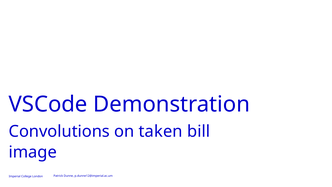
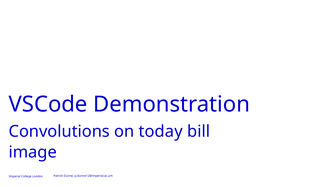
taken: taken -> today
